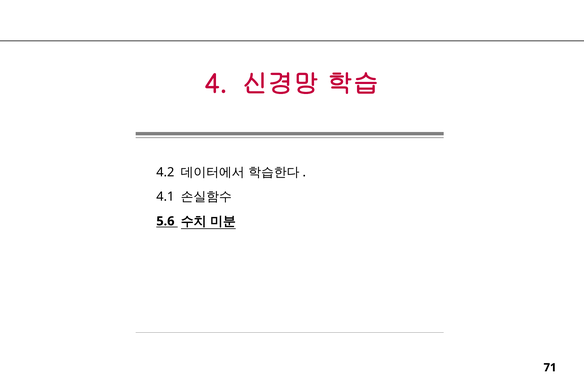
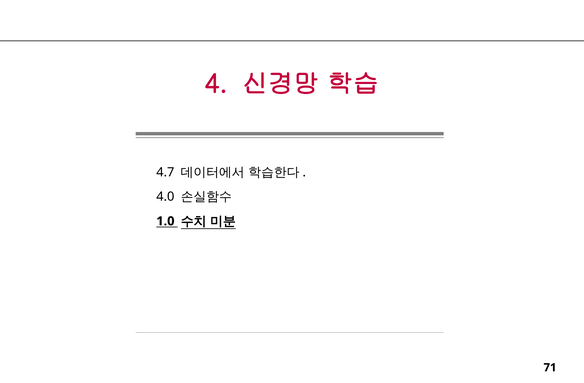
4.2: 4.2 -> 4.7
4.1: 4.1 -> 4.0
5.6: 5.6 -> 1.0
